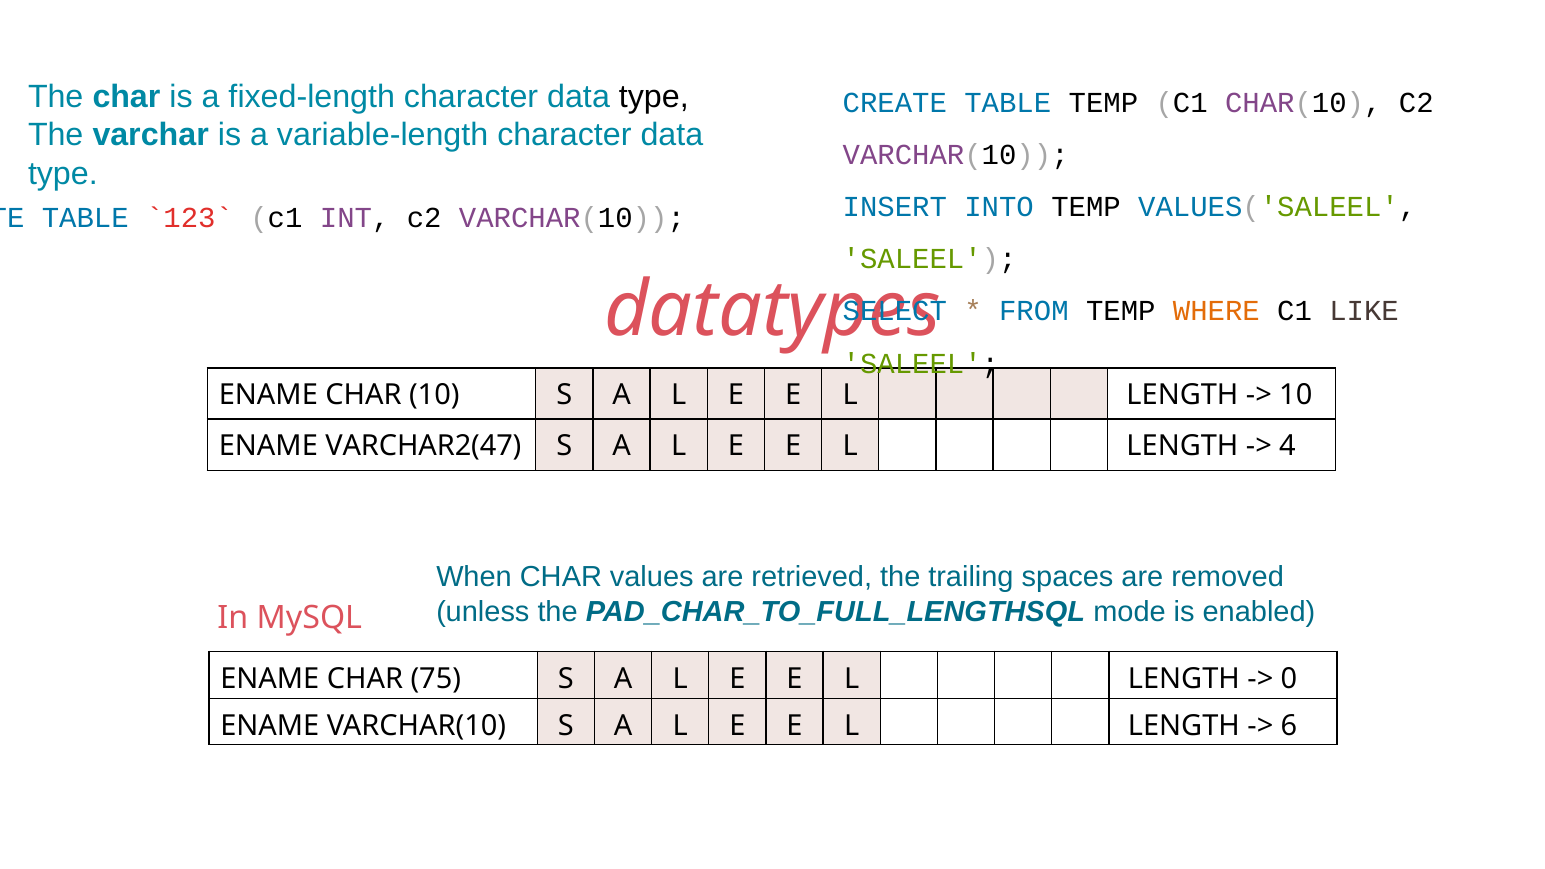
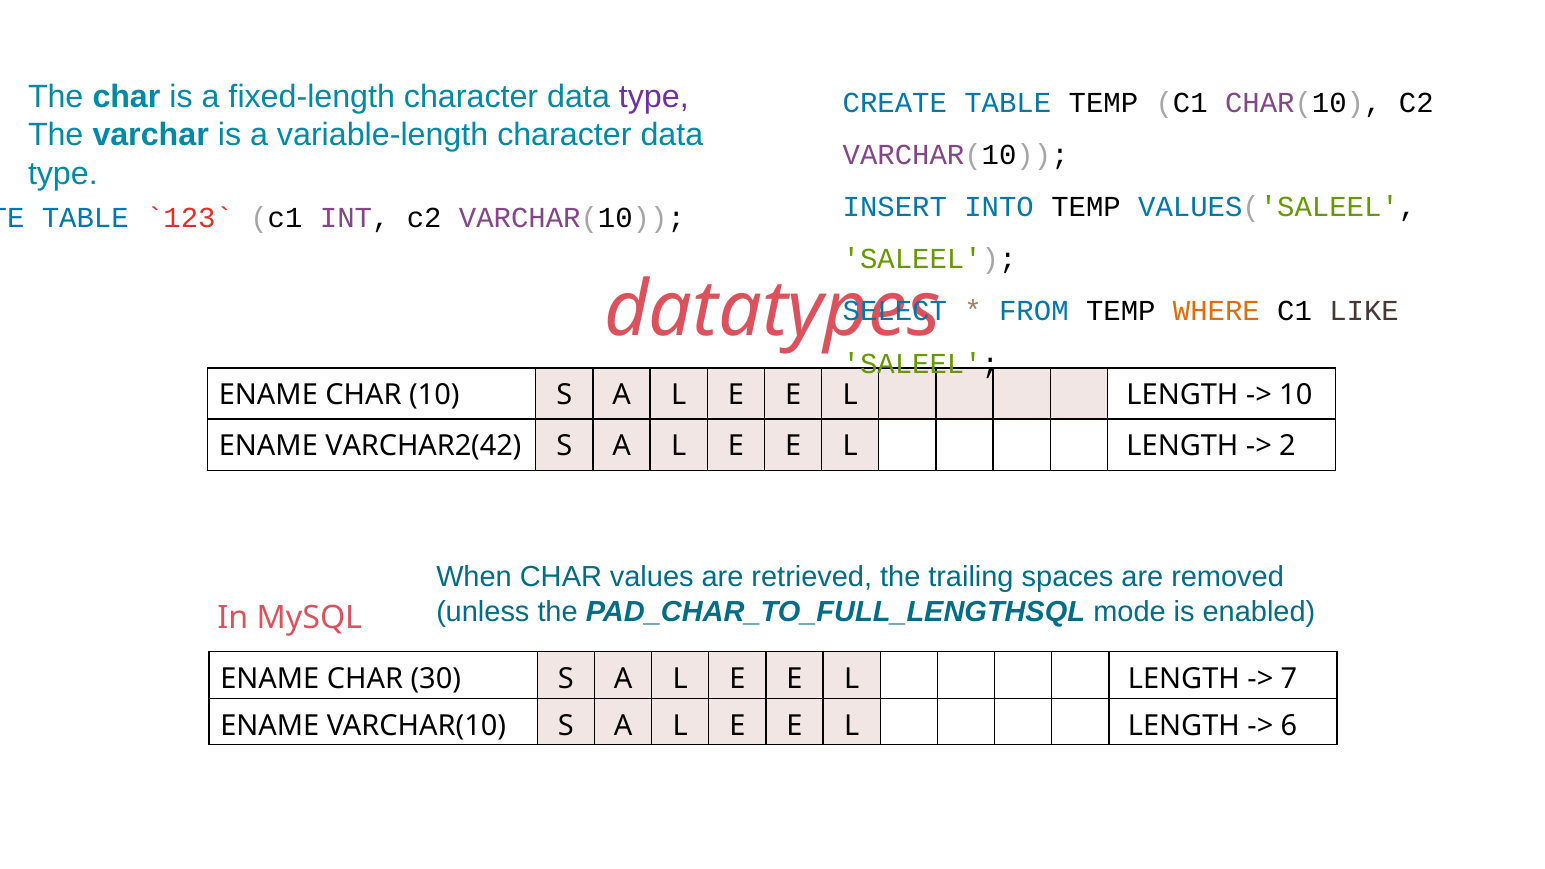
type at (654, 97) colour: black -> purple
VARCHAR2(47: VARCHAR2(47 -> VARCHAR2(42
4: 4 -> 2
75: 75 -> 30
0: 0 -> 7
